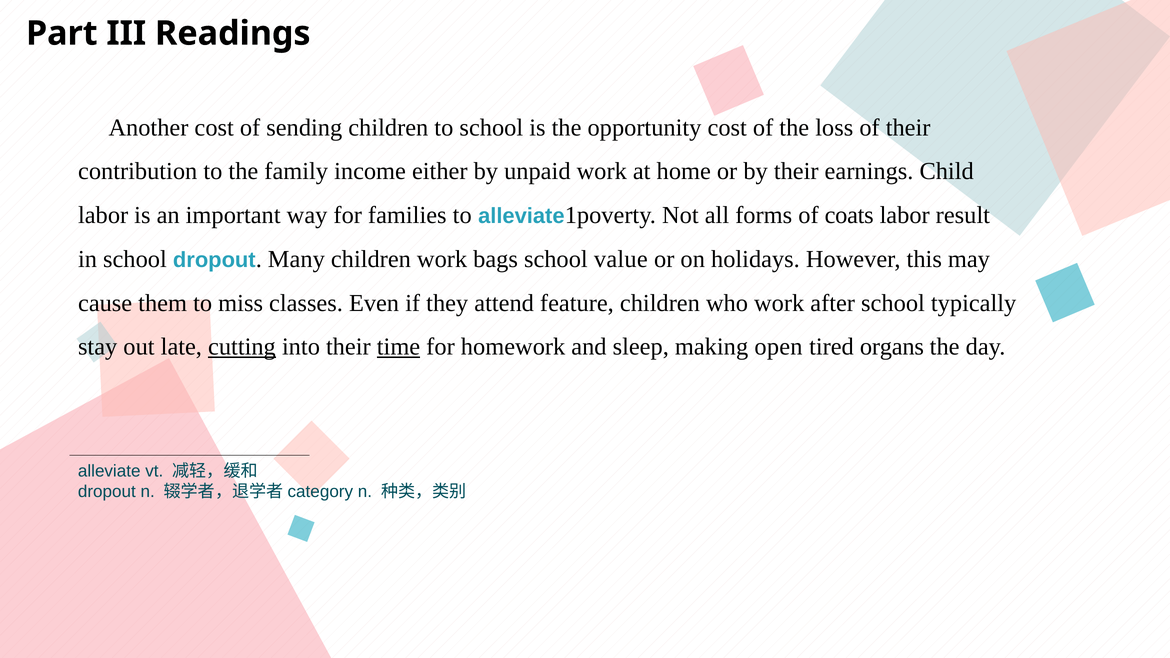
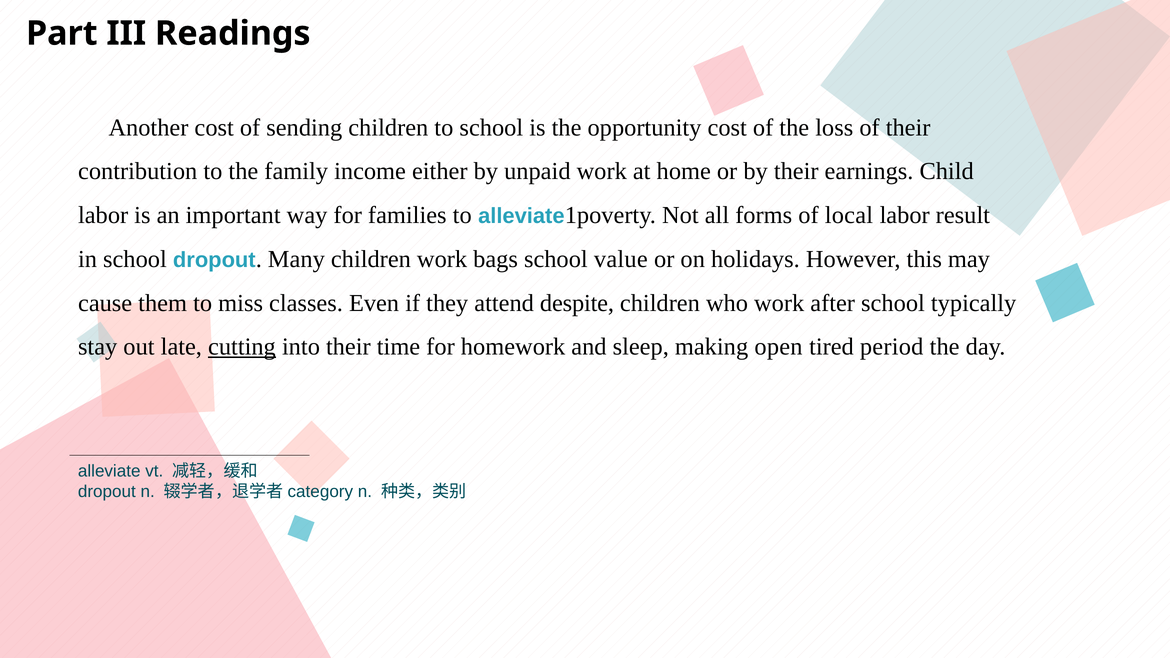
coats: coats -> local
feature: feature -> despite
time underline: present -> none
organs: organs -> period
